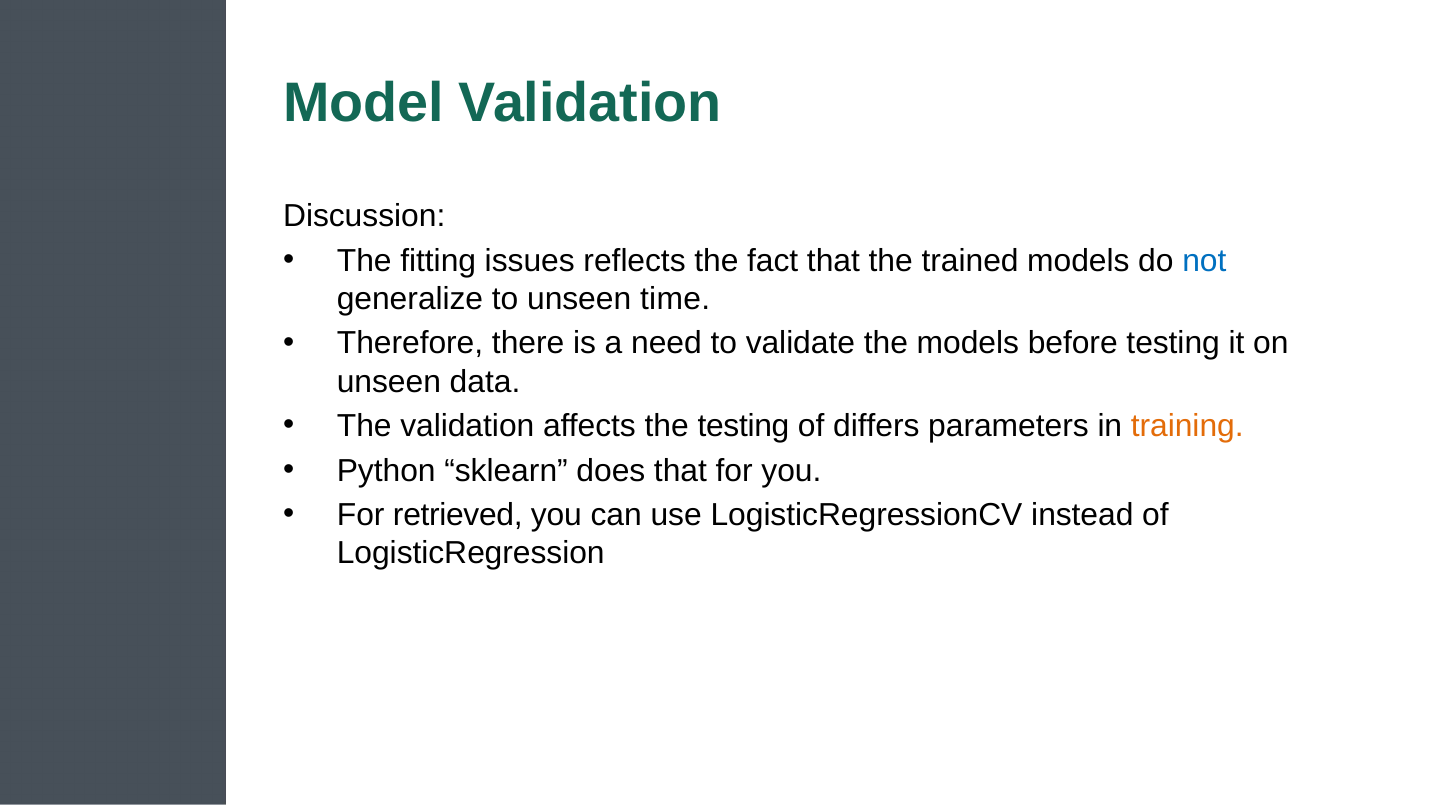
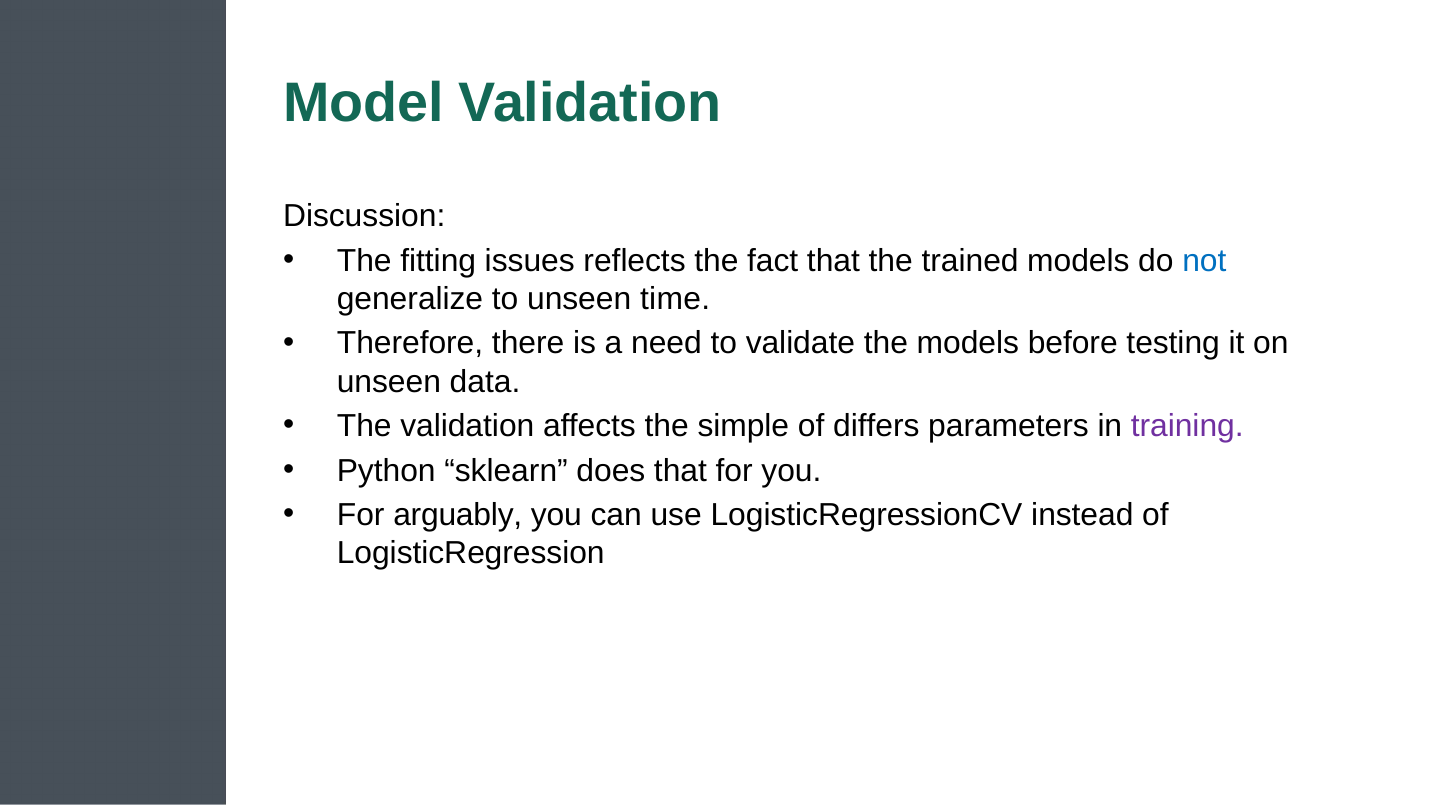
the testing: testing -> simple
training colour: orange -> purple
retrieved: retrieved -> arguably
